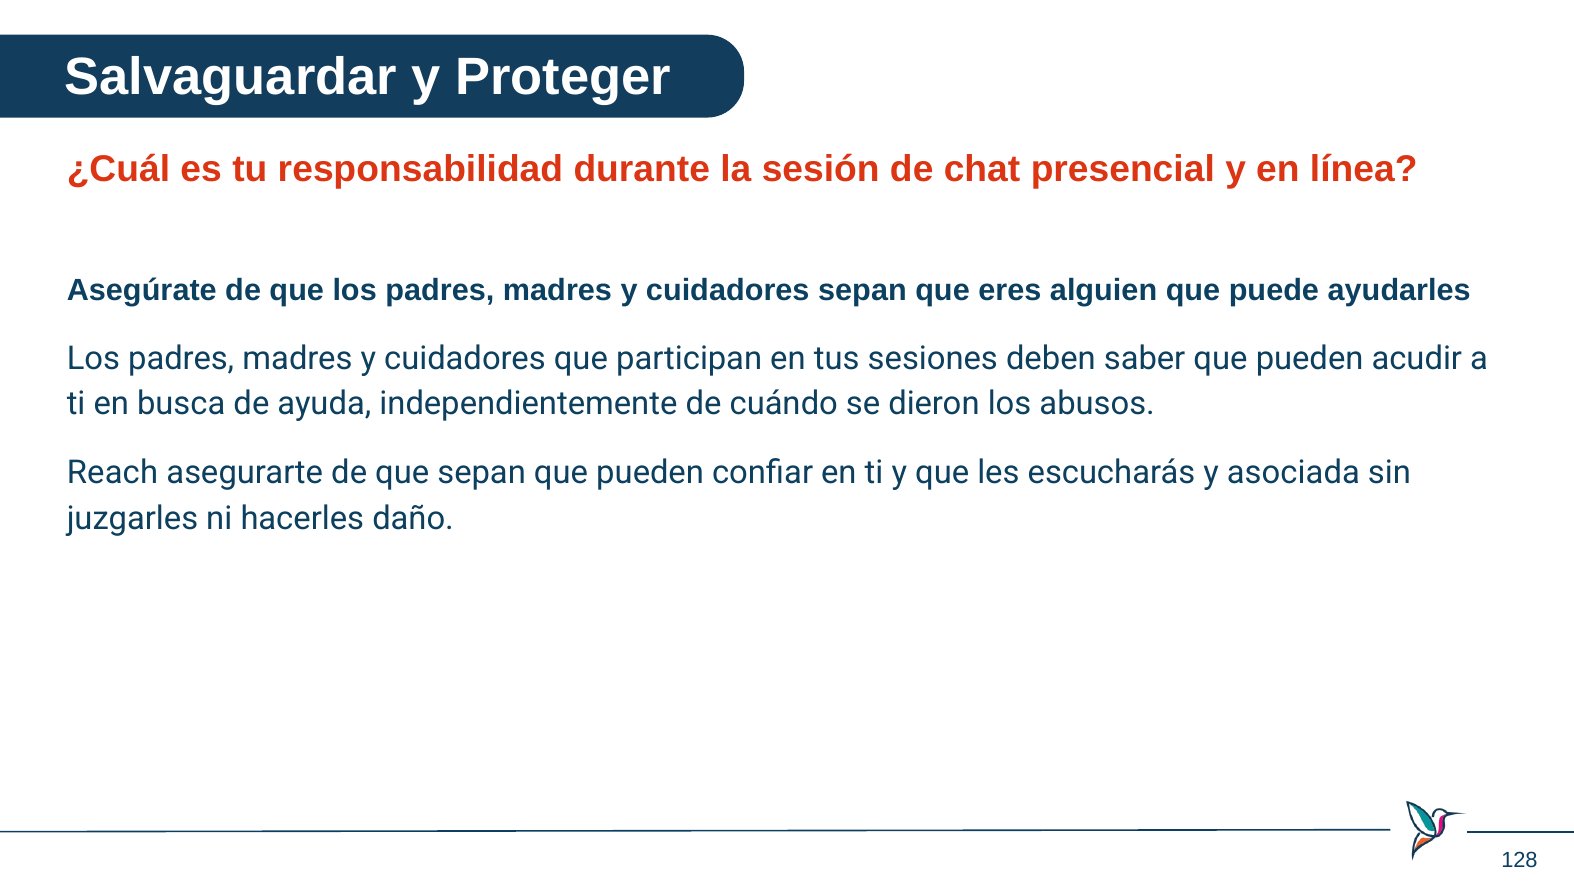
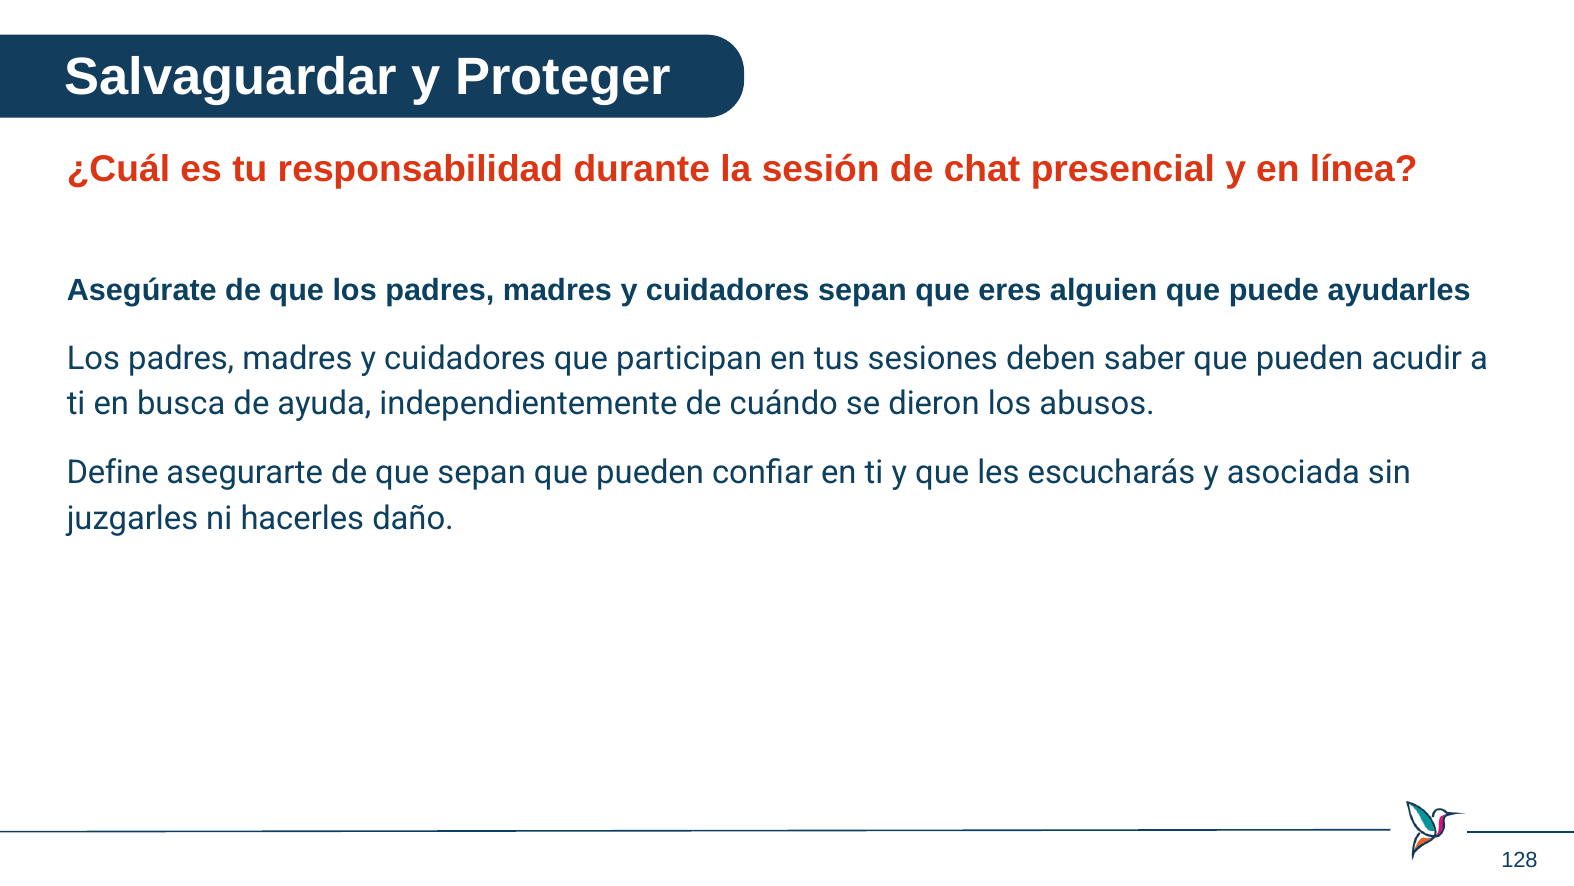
Reach: Reach -> Define
